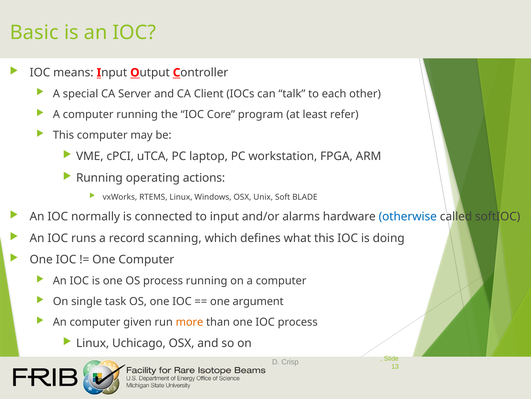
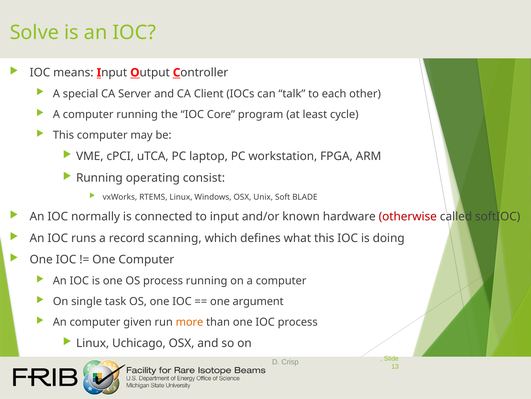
Basic: Basic -> Solve
refer: refer -> cycle
actions: actions -> consist
alarms: alarms -> known
otherwise colour: blue -> red
